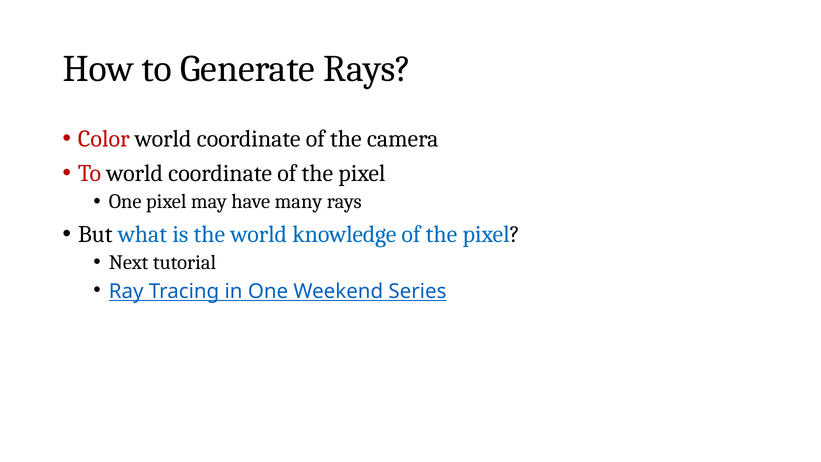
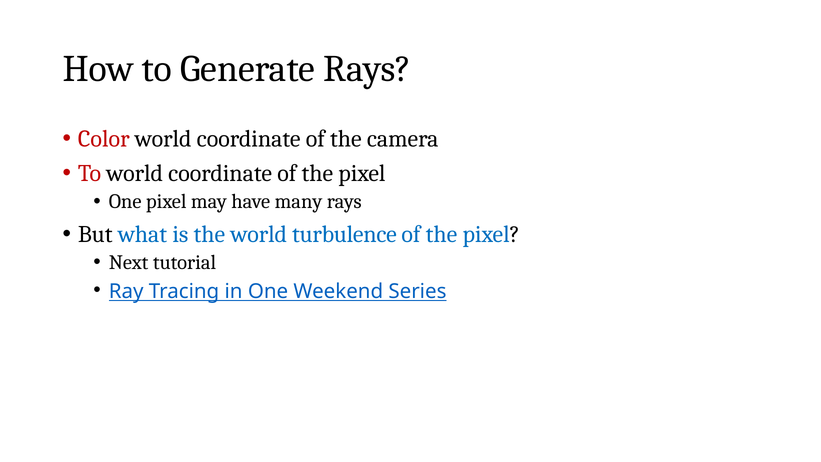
knowledge: knowledge -> turbulence
